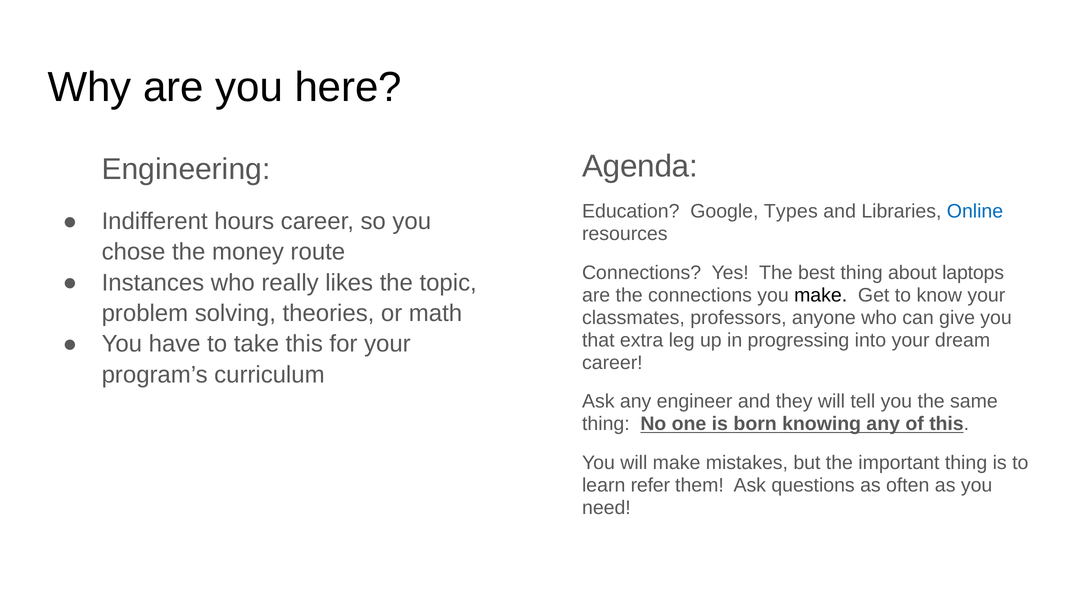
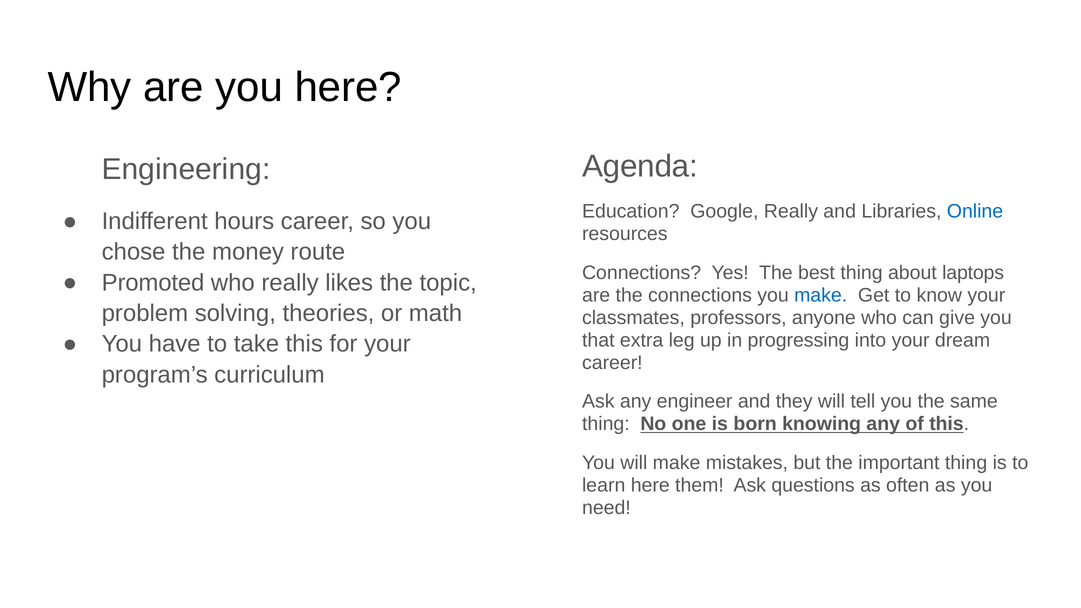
Google Types: Types -> Really
Instances: Instances -> Promoted
make at (821, 295) colour: black -> blue
learn refer: refer -> here
